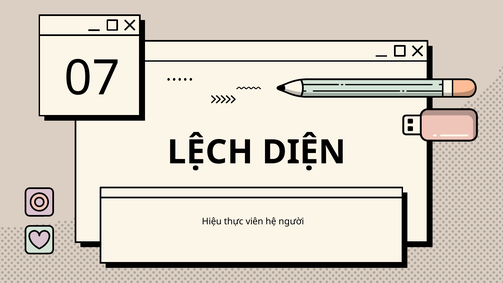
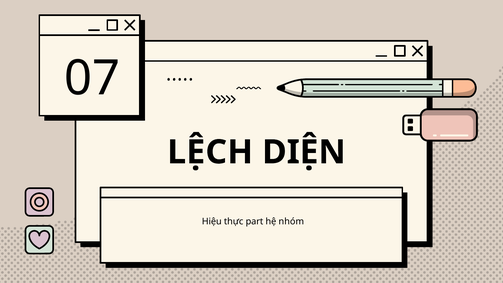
viên: viên -> part
người: người -> nhóm
